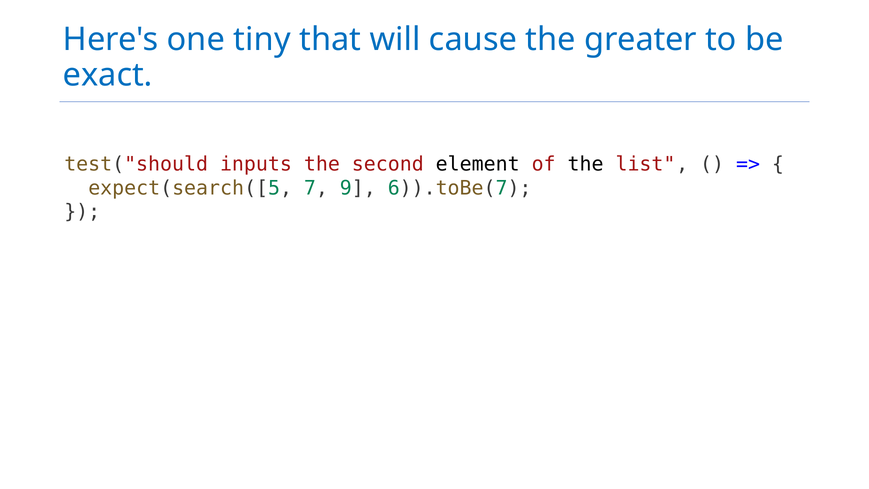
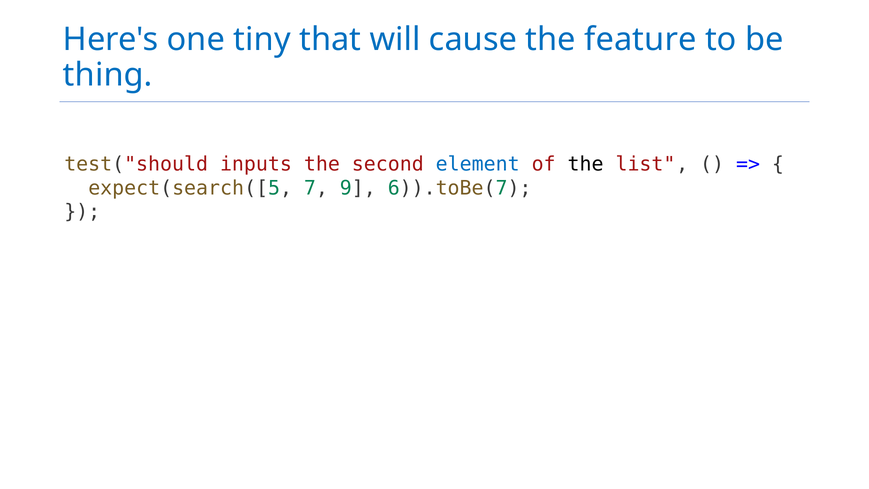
greater: greater -> feature
exact: exact -> thing
element colour: black -> blue
